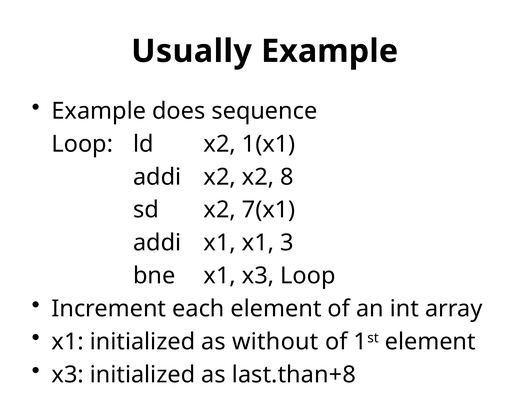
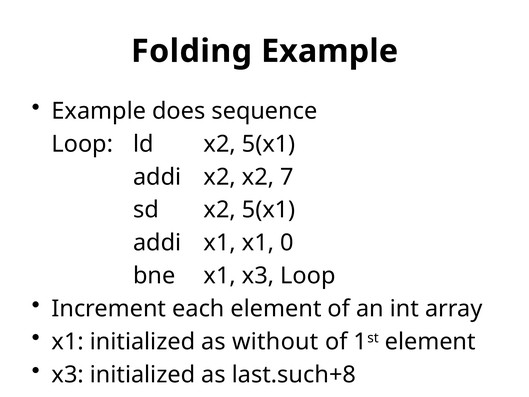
Usually: Usually -> Folding
1(x1 at (269, 144): 1(x1 -> 5(x1
8: 8 -> 7
7(x1 at (269, 210): 7(x1 -> 5(x1
3: 3 -> 0
last.than+8: last.than+8 -> last.such+8
